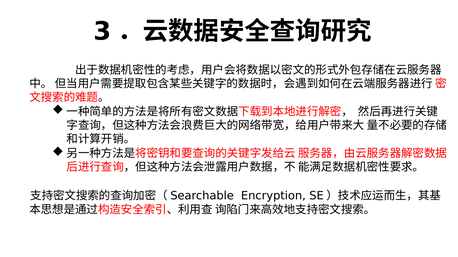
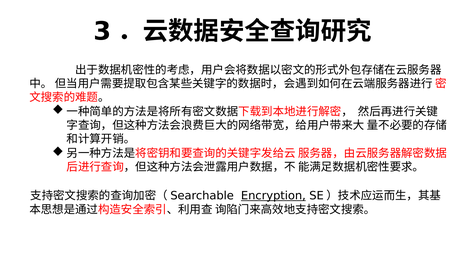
Encryption underline: none -> present
